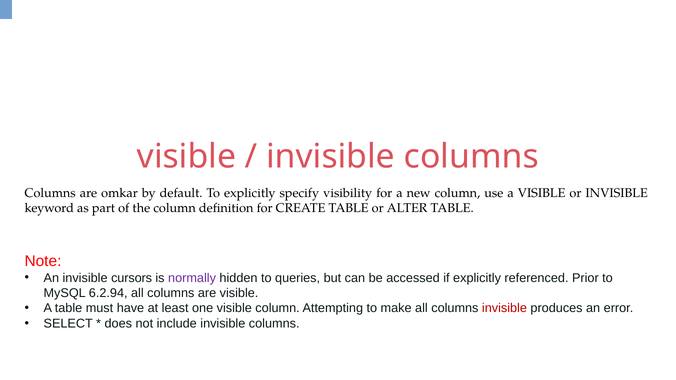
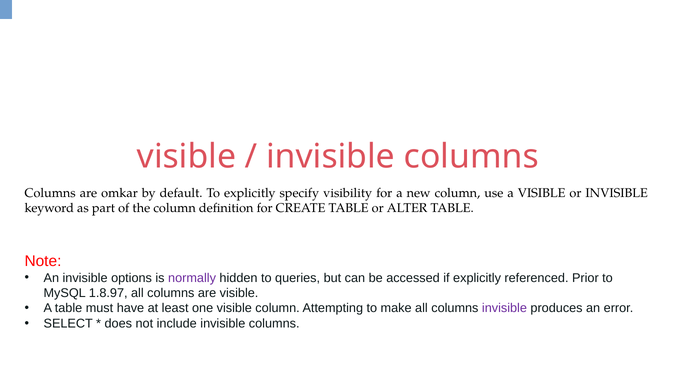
cursors: cursors -> options
6.2.94: 6.2.94 -> 1.8.97
invisible at (504, 309) colour: red -> purple
